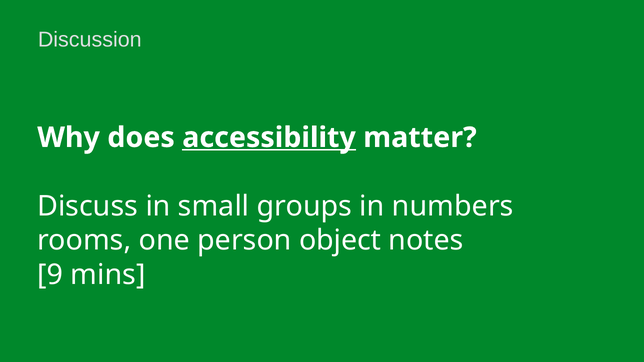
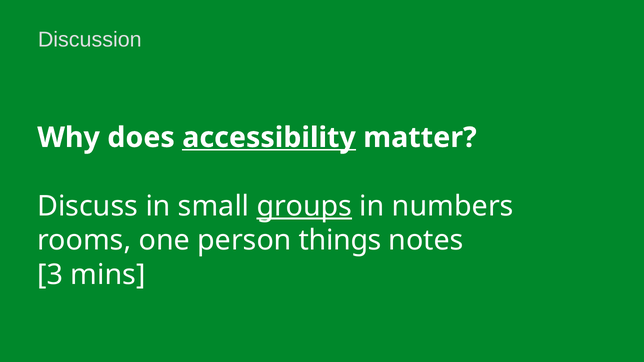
groups underline: none -> present
object: object -> things
9: 9 -> 3
